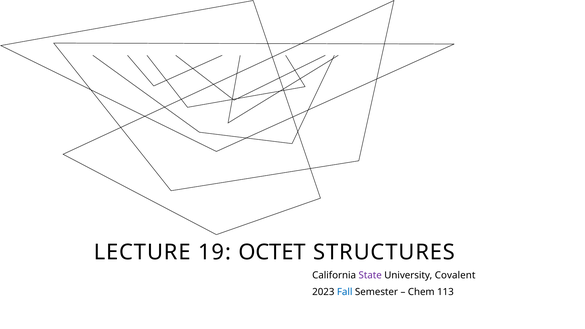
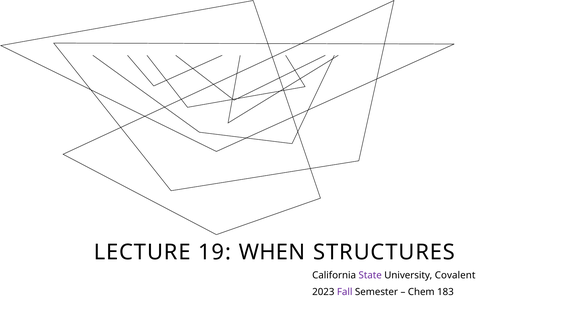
OCTET: OCTET -> WHEN
Fall colour: blue -> purple
113: 113 -> 183
